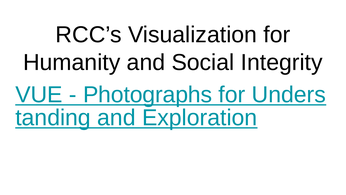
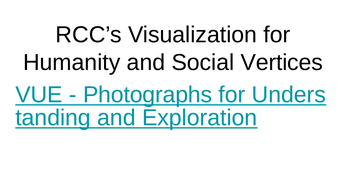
Integrity: Integrity -> Vertices
